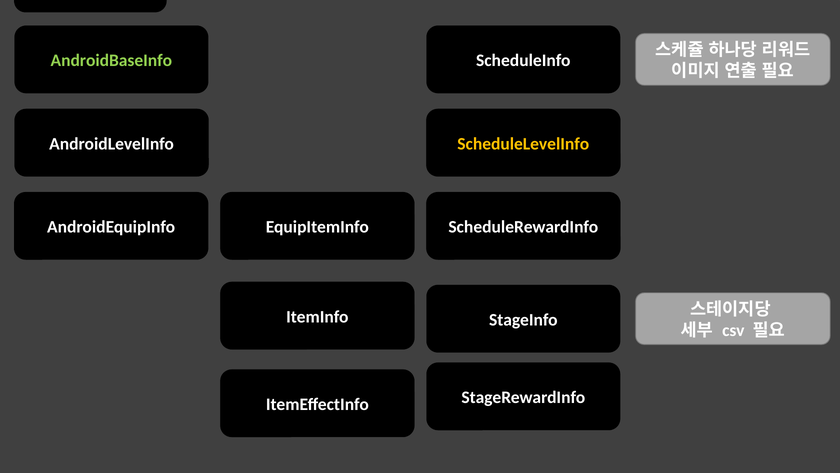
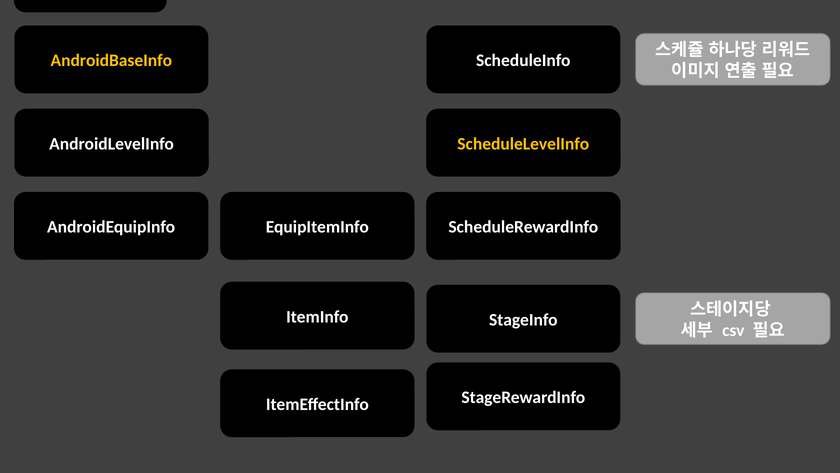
AndroidBaseInfo colour: light green -> yellow
